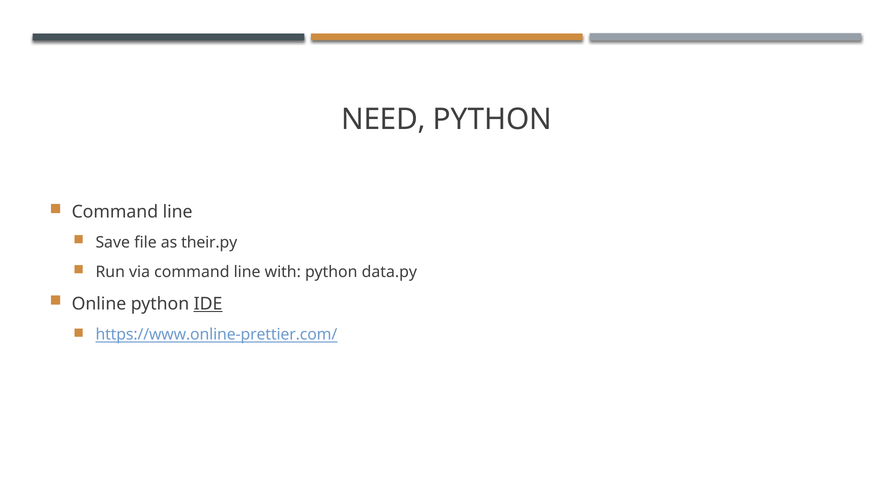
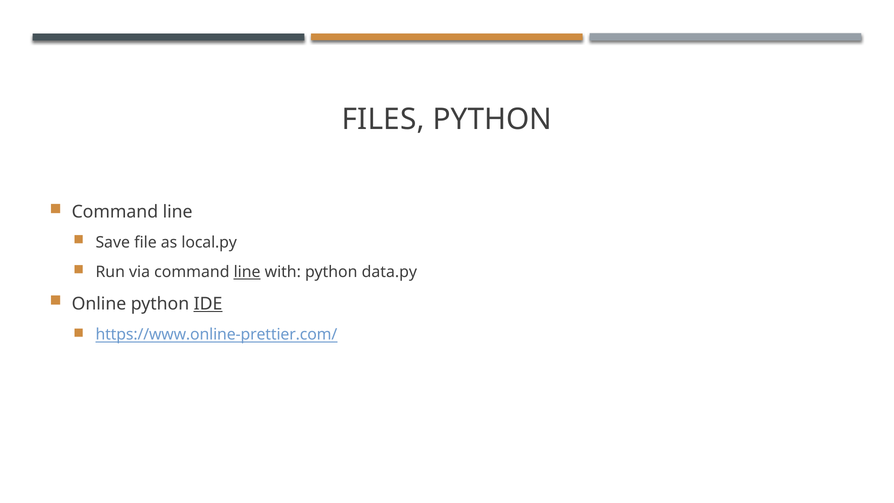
NEED: NEED -> FILES
their.py: their.py -> local.py
line at (247, 272) underline: none -> present
